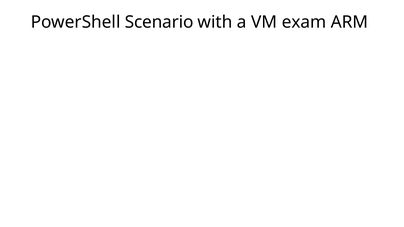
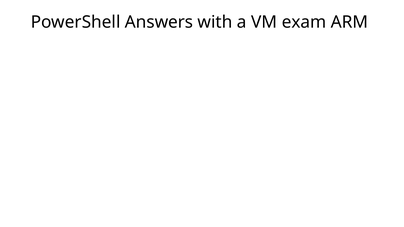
Scenario: Scenario -> Answers
